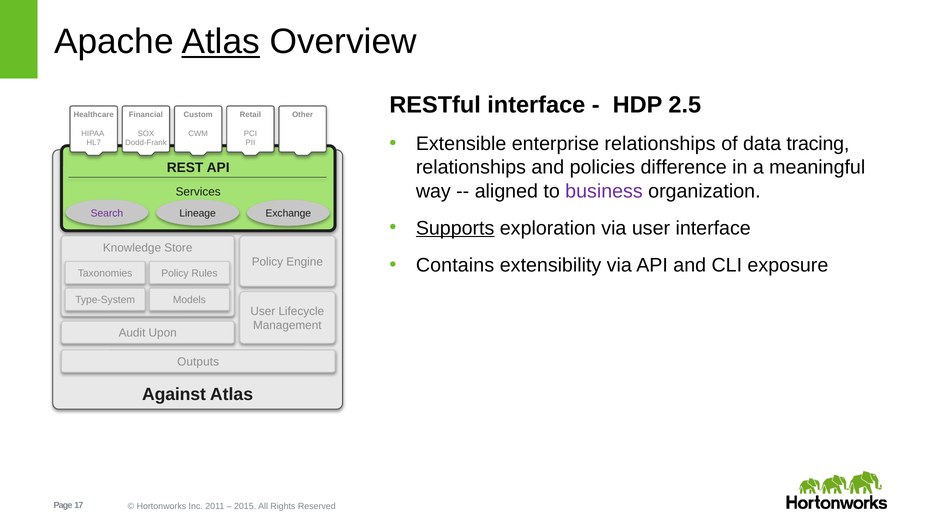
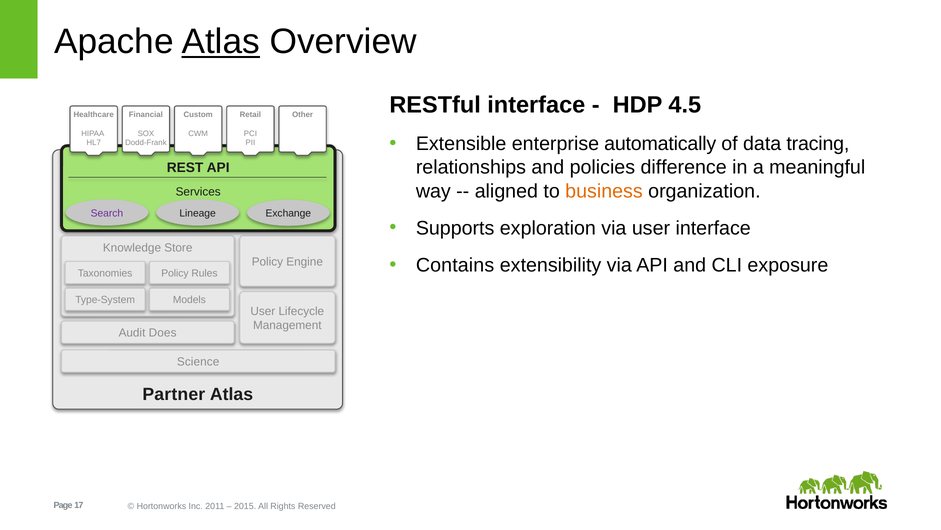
2.5: 2.5 -> 4.5
enterprise relationships: relationships -> automatically
business colour: purple -> orange
Supports underline: present -> none
Upon: Upon -> Does
Outputs: Outputs -> Science
Against: Against -> Partner
